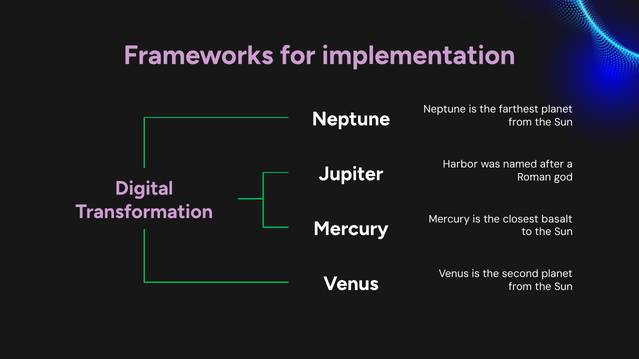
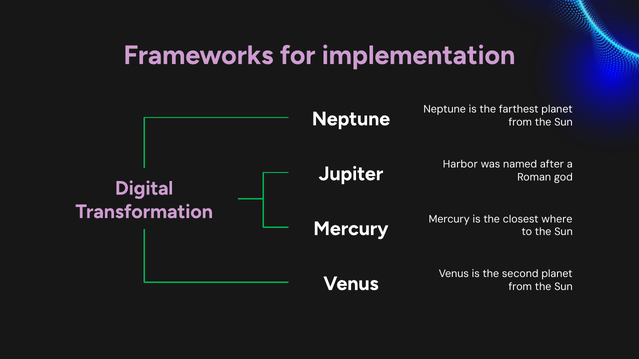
basalt: basalt -> where
